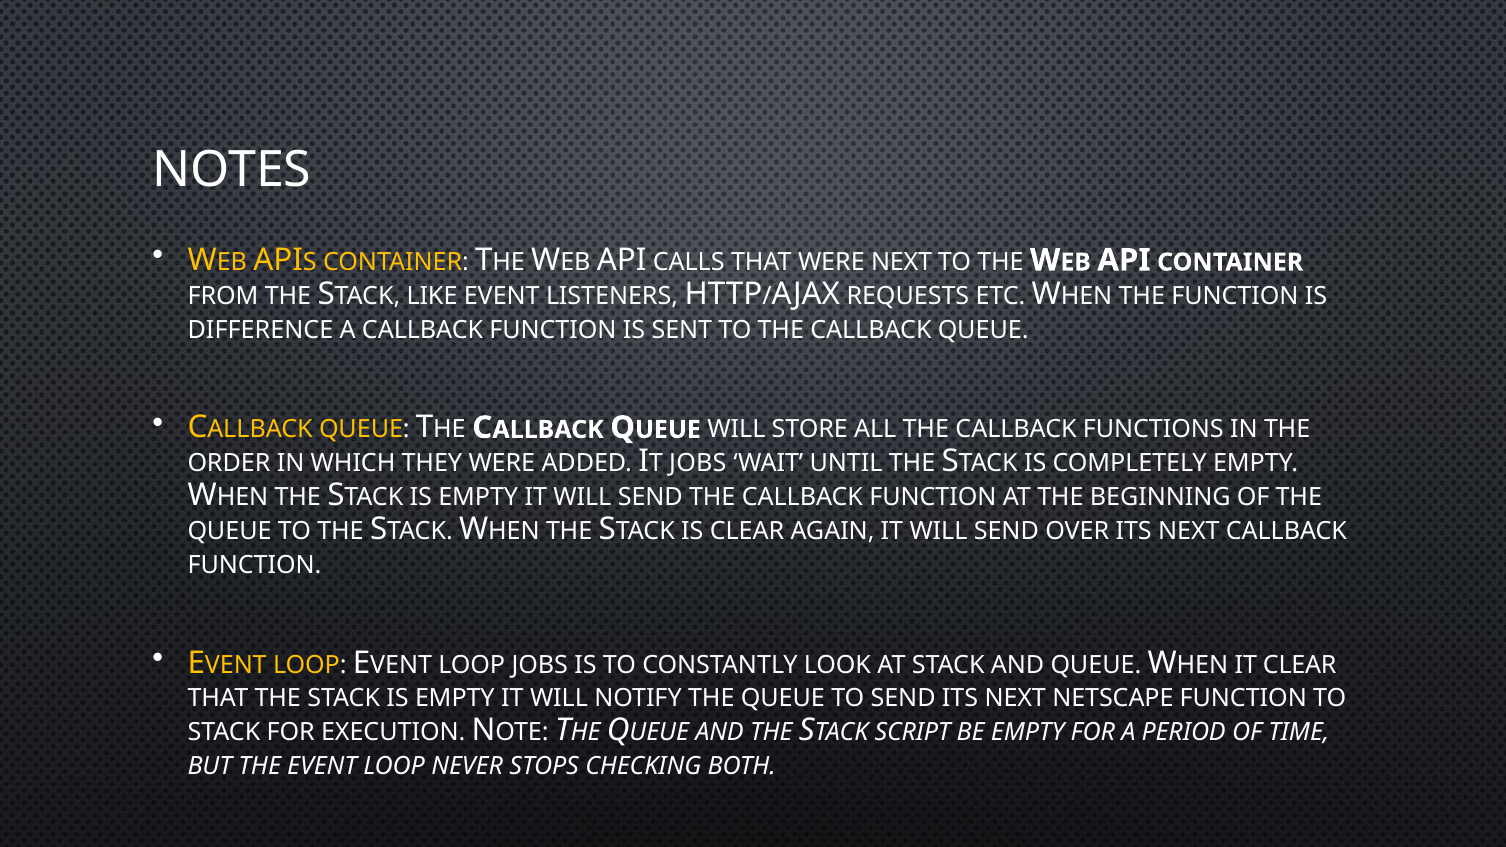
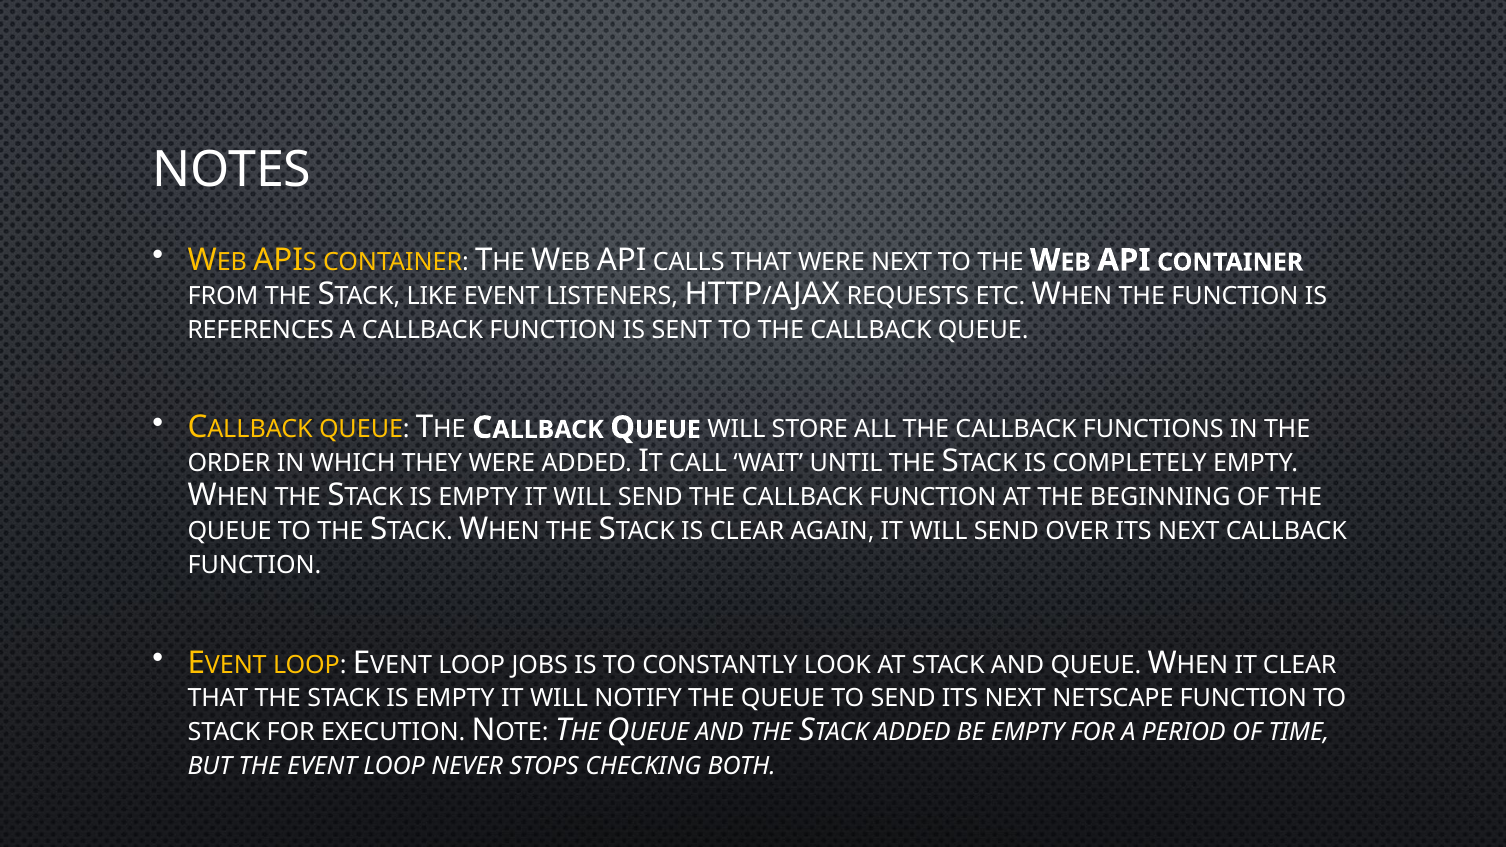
DIFFERENCE: DIFFERENCE -> REFERENCES
JOBS at (698, 464): JOBS -> CALL
SCRIPT at (913, 733): SCRIPT -> ADDED
